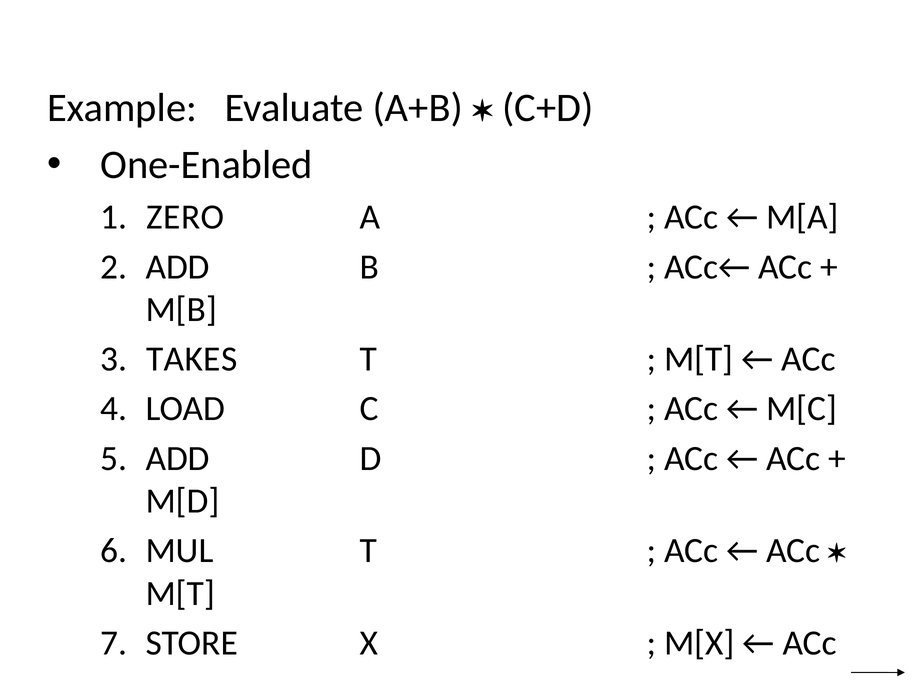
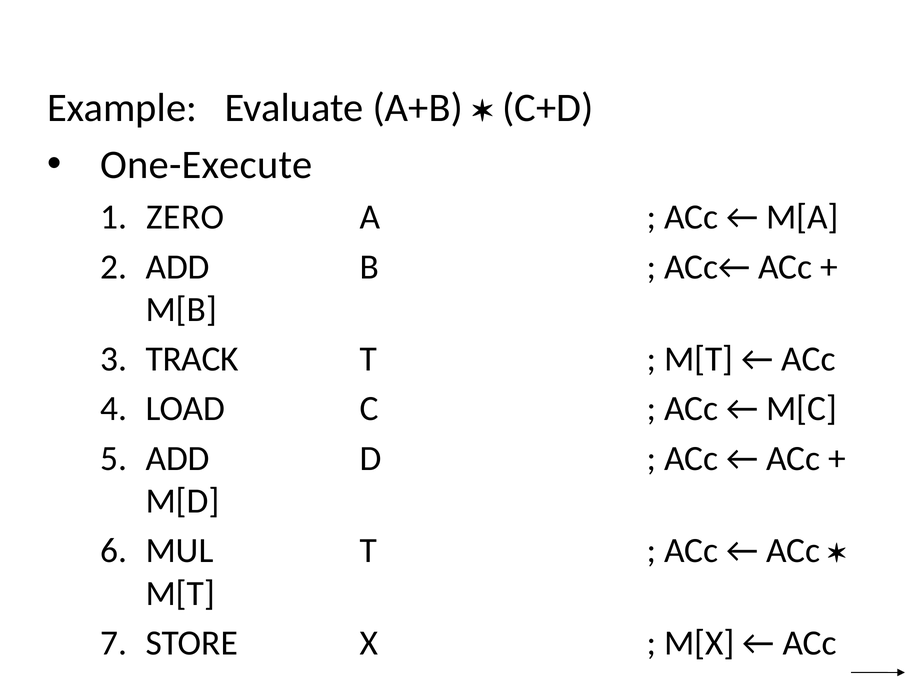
One-Enabled: One-Enabled -> One-Execute
TAKES: TAKES -> TRACK
